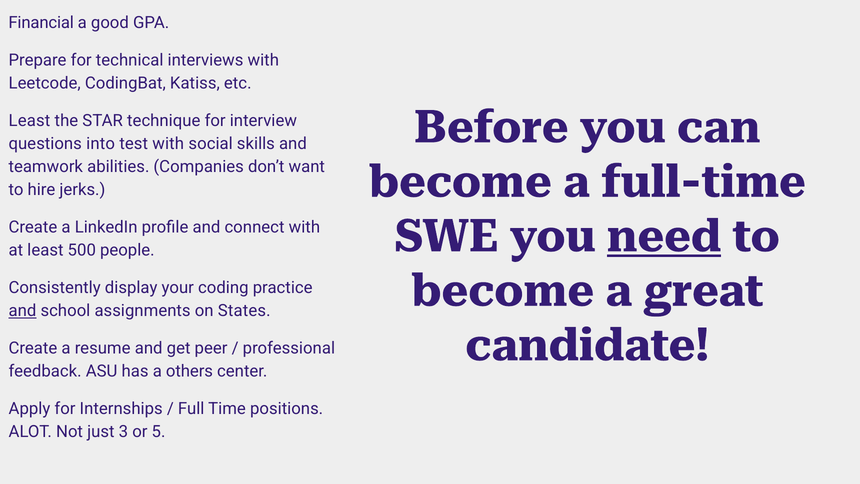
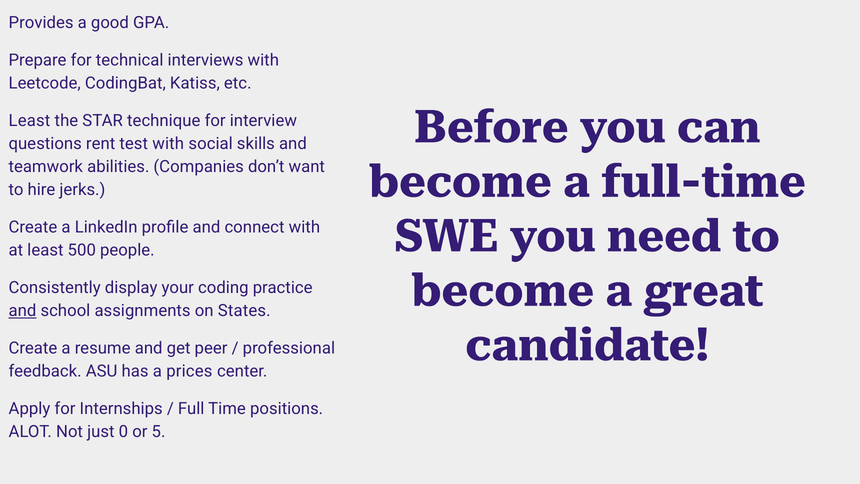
Financial: Financial -> Provides
into: into -> rent
need underline: present -> none
others: others -> prices
3: 3 -> 0
